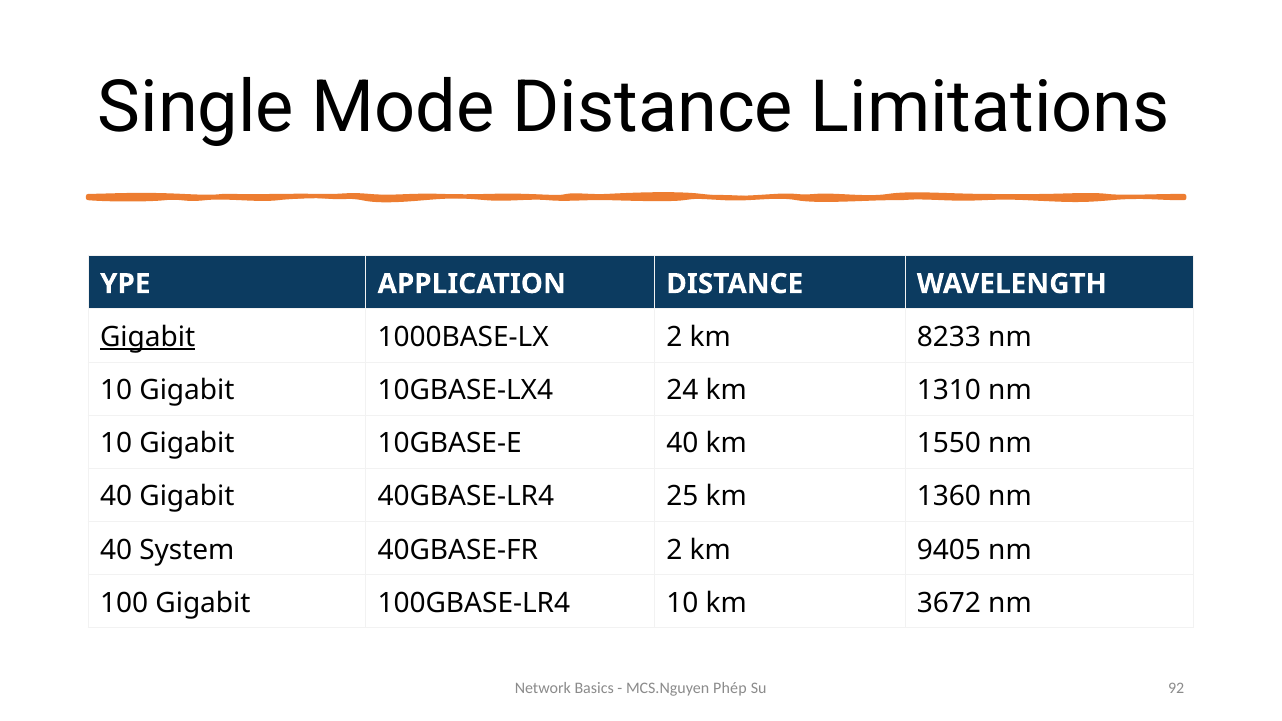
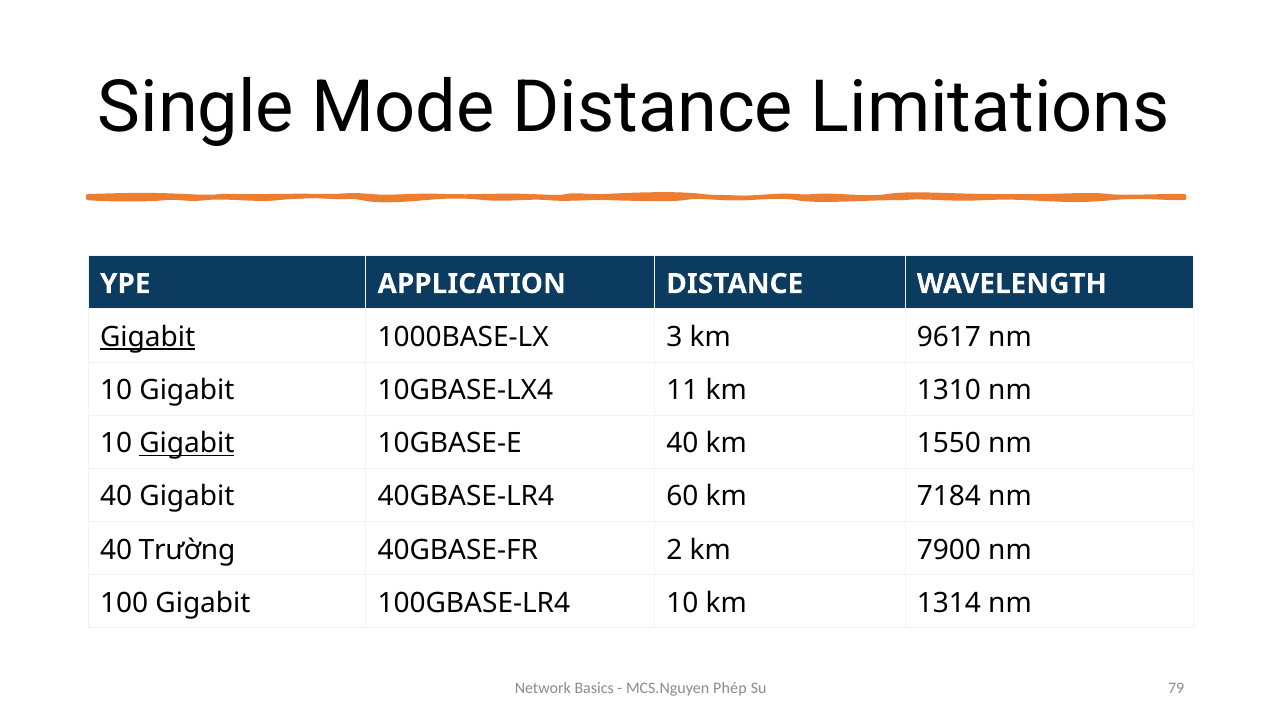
1000BASE-LX 2: 2 -> 3
8233: 8233 -> 9617
24: 24 -> 11
Gigabit at (187, 443) underline: none -> present
25: 25 -> 60
1360: 1360 -> 7184
System: System -> Trường
9405: 9405 -> 7900
3672: 3672 -> 1314
92: 92 -> 79
